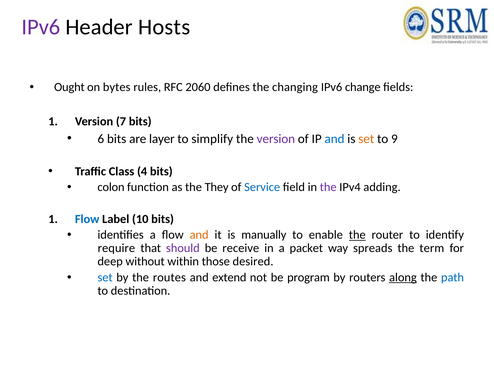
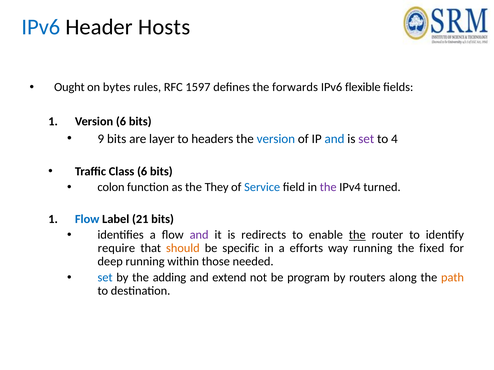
IPv6 at (41, 27) colour: purple -> blue
2060: 2060 -> 1597
changing: changing -> forwards
change: change -> flexible
Version 7: 7 -> 6
6: 6 -> 9
simplify: simplify -> headers
version at (276, 139) colour: purple -> blue
set at (366, 139) colour: orange -> purple
9: 9 -> 4
Class 4: 4 -> 6
adding: adding -> turned
10: 10 -> 21
and at (199, 235) colour: orange -> purple
manually: manually -> redirects
should colour: purple -> orange
receive: receive -> specific
packet: packet -> efforts
way spreads: spreads -> running
term: term -> fixed
deep without: without -> running
desired: desired -> needed
routes: routes -> adding
along underline: present -> none
path colour: blue -> orange
